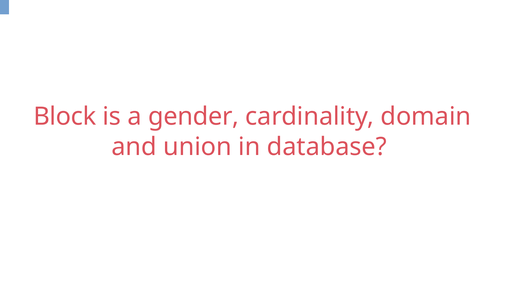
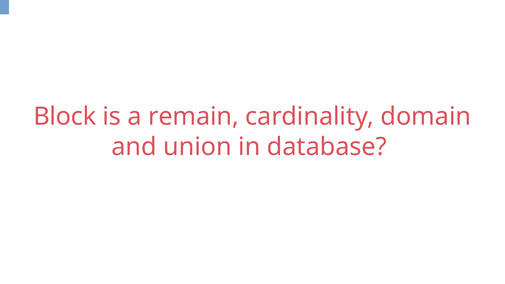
gender: gender -> remain
